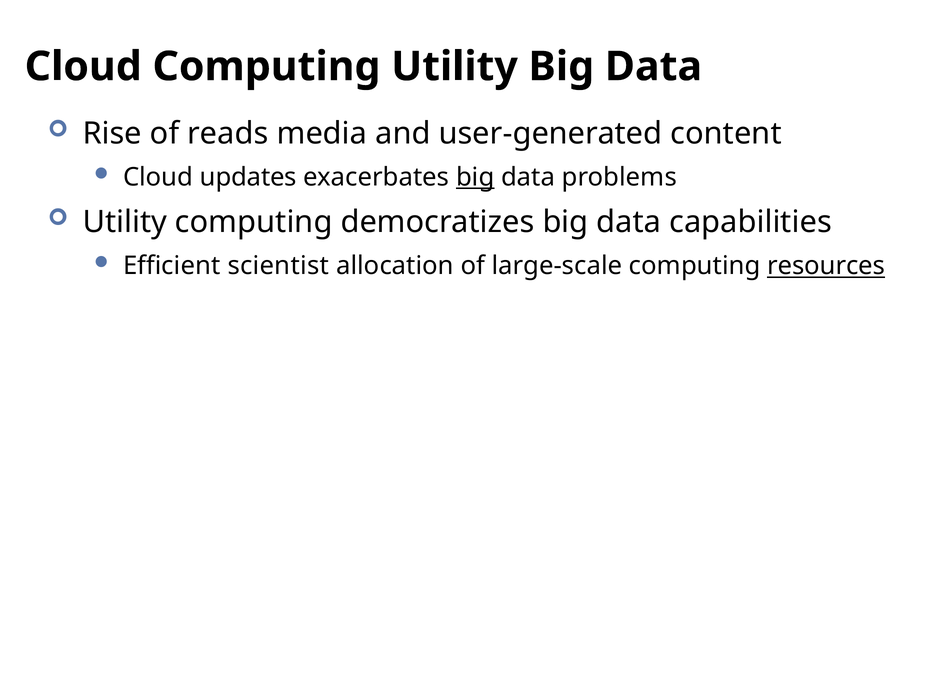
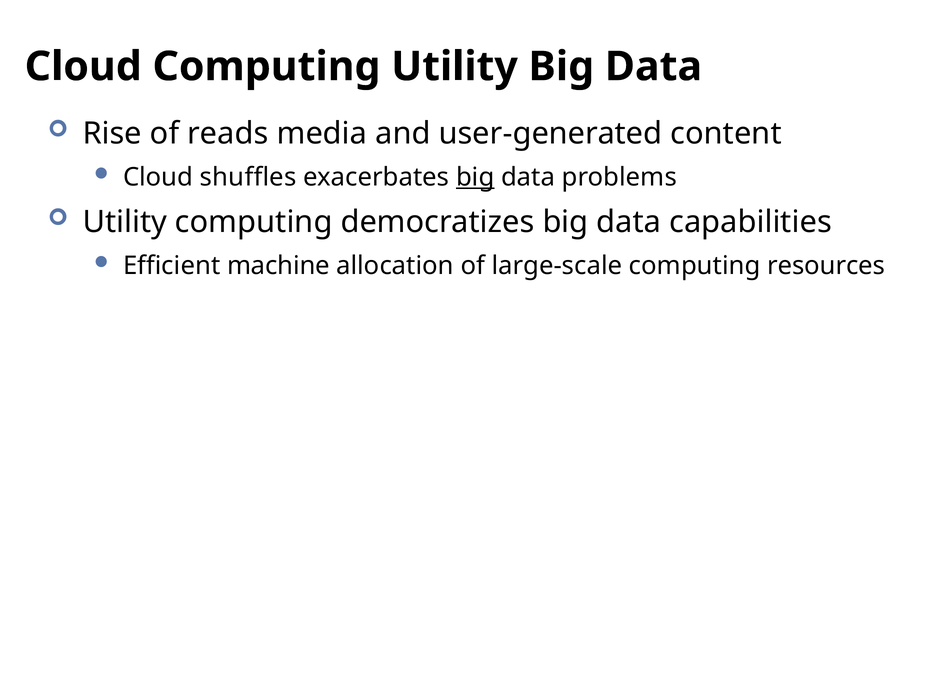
updates: updates -> shuffles
scientist: scientist -> machine
resources underline: present -> none
